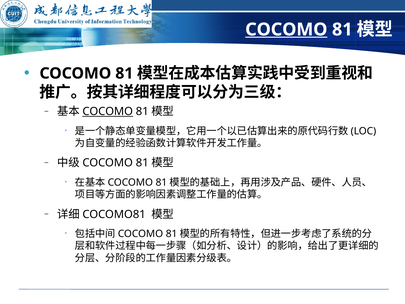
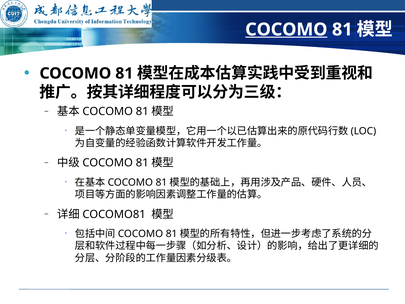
COCOMO at (108, 111) underline: present -> none
